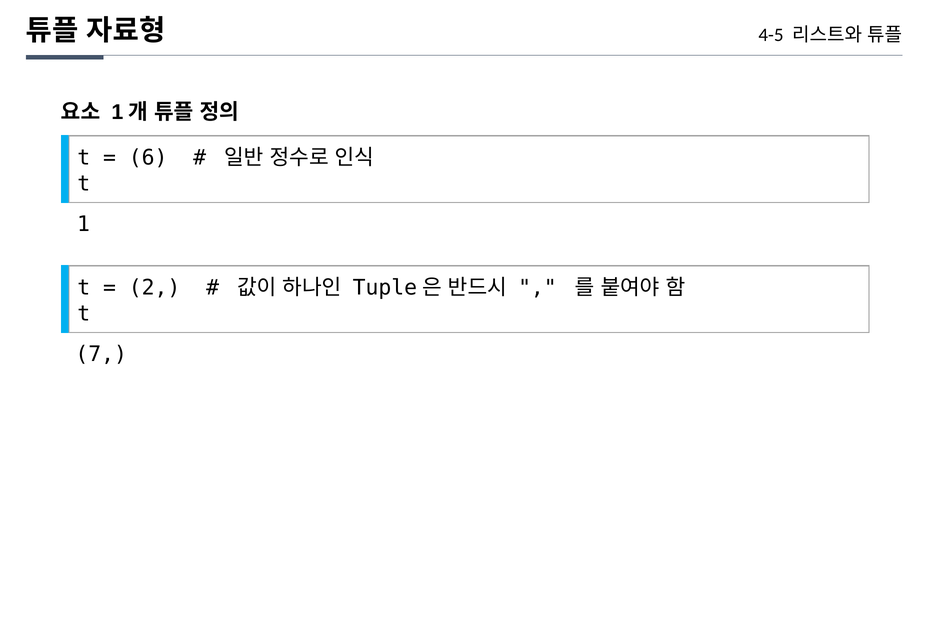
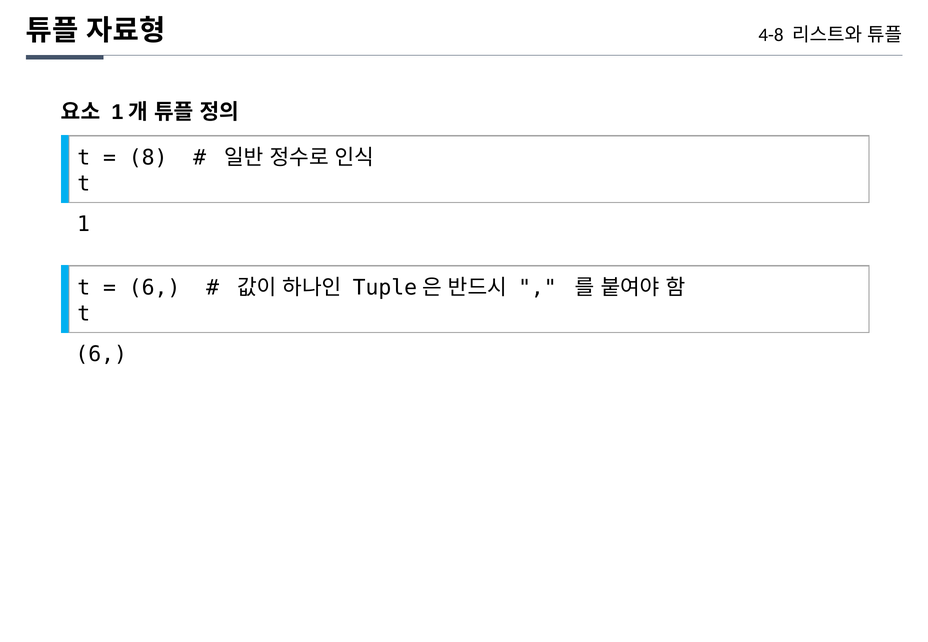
4-5: 4-5 -> 4-8
6: 6 -> 8
2 at (155, 288): 2 -> 6
7 at (101, 355): 7 -> 6
